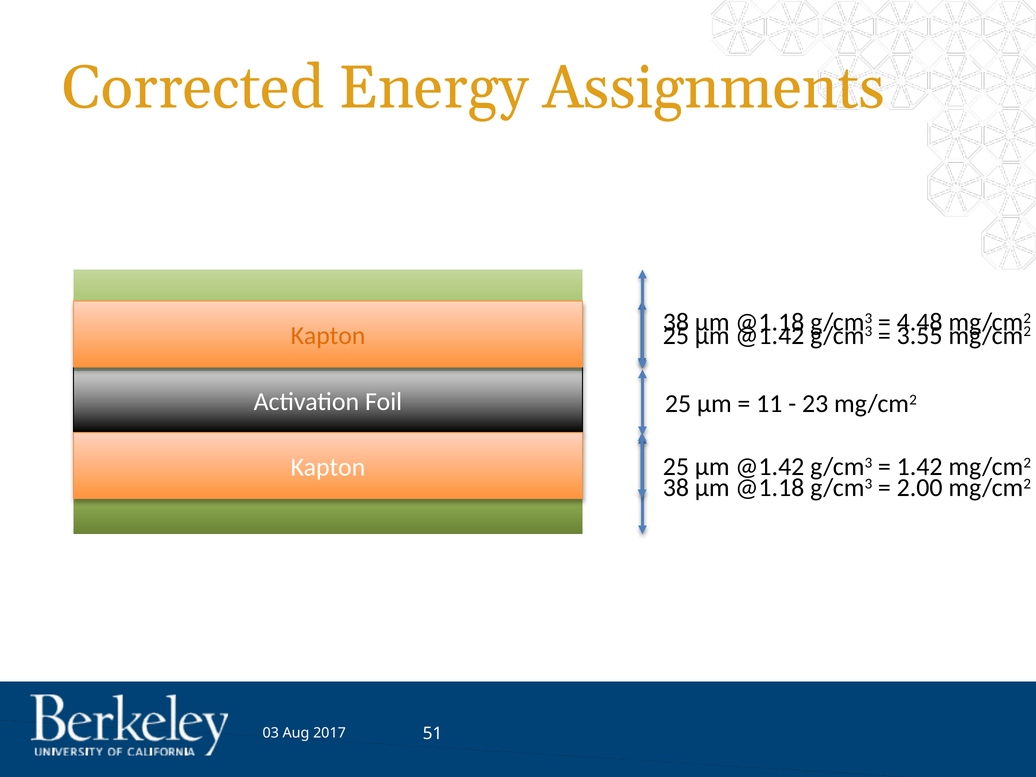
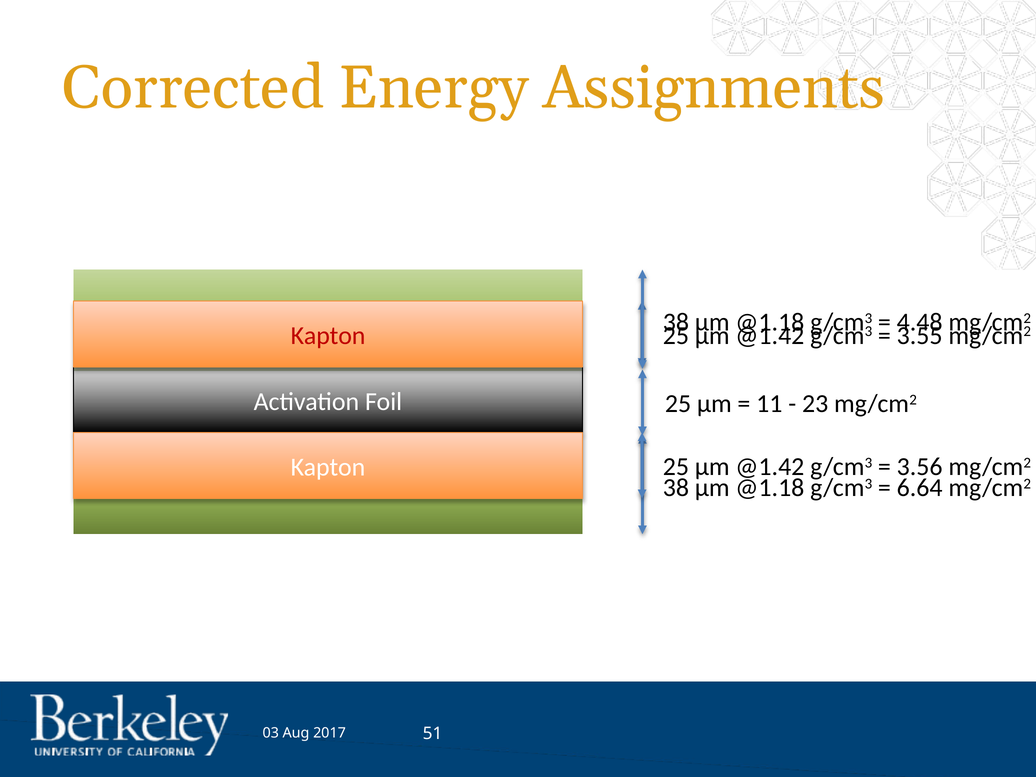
Kapton at (328, 336) colour: orange -> red
1.42: 1.42 -> 3.56
2.00: 2.00 -> 6.64
